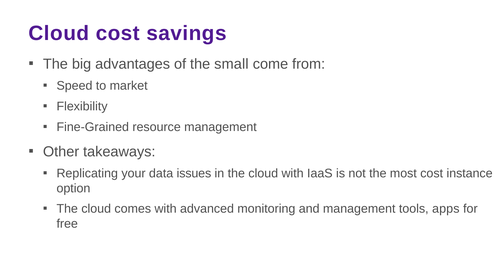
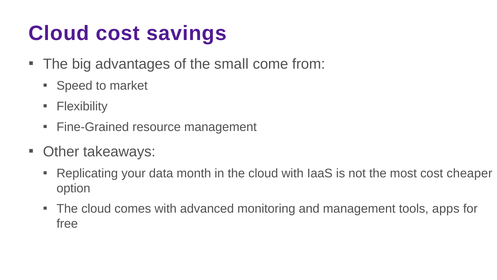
issues: issues -> month
instance: instance -> cheaper
